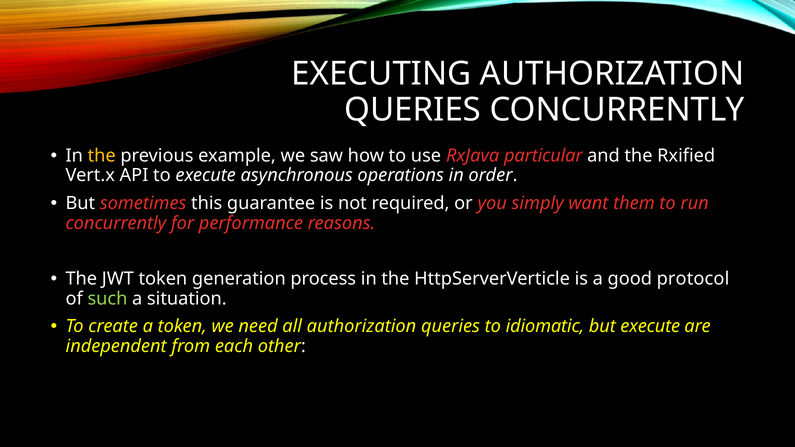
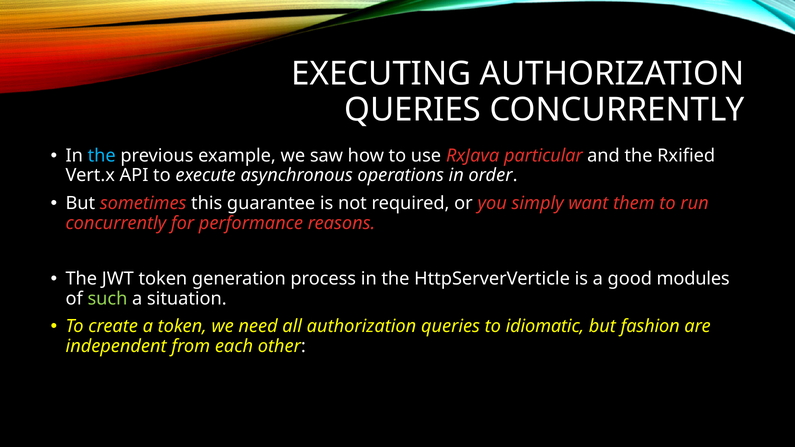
the at (102, 156) colour: yellow -> light blue
protocol: protocol -> modules
but execute: execute -> fashion
